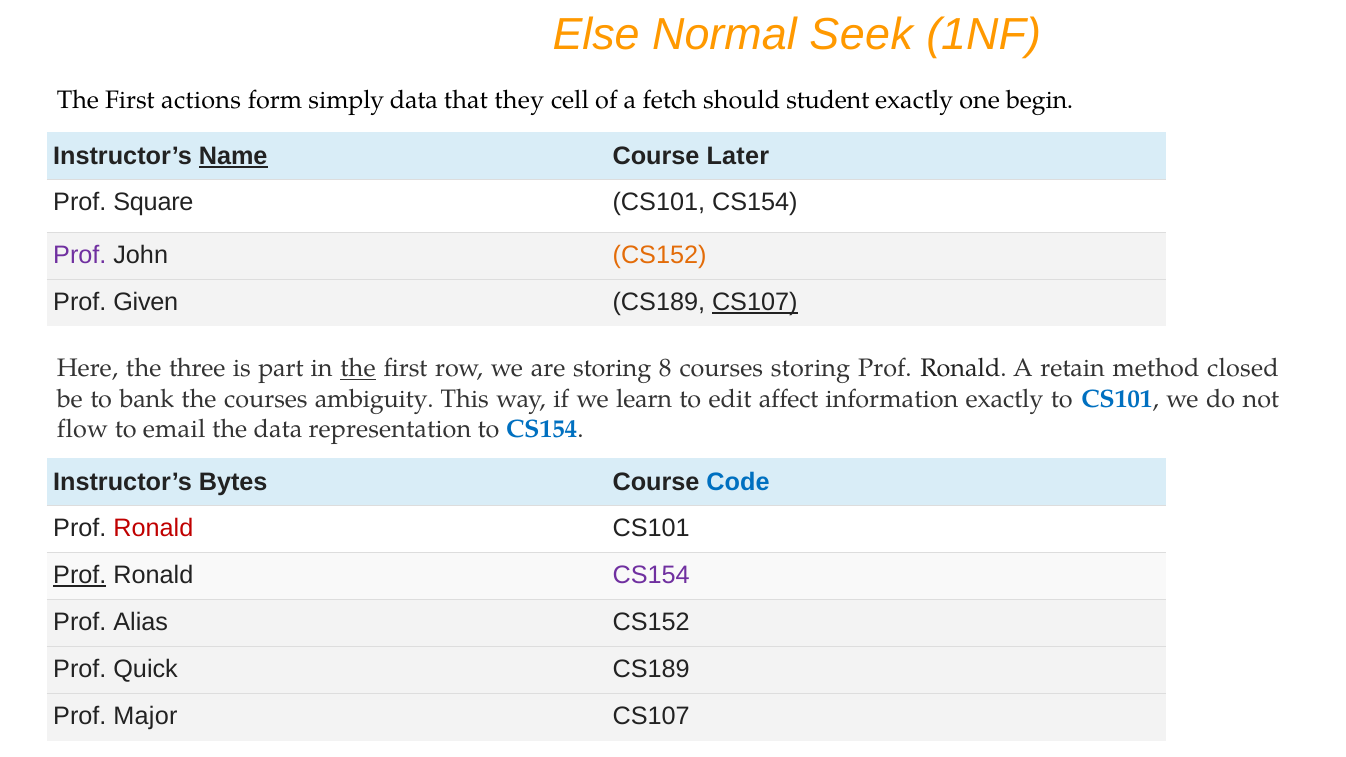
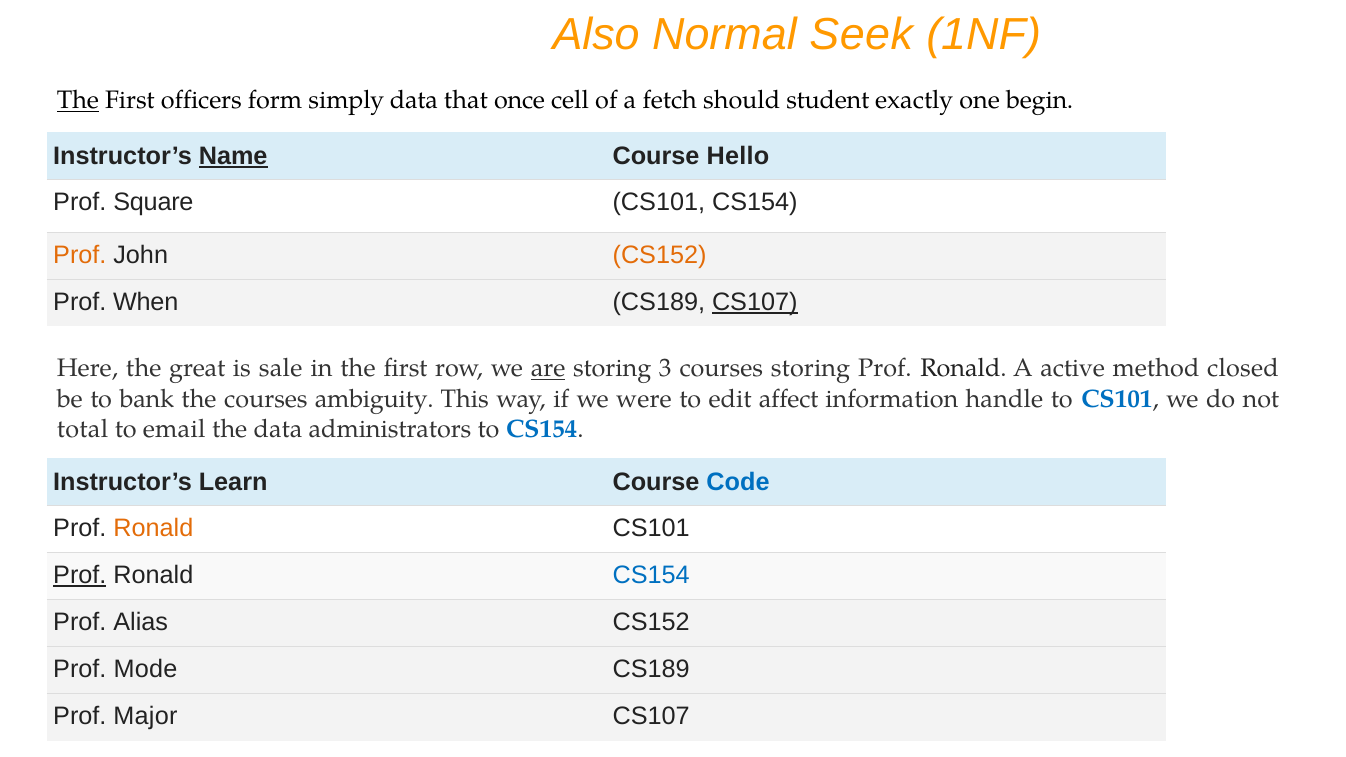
Else: Else -> Also
The at (78, 101) underline: none -> present
actions: actions -> officers
they: they -> once
Later: Later -> Hello
Prof at (80, 255) colour: purple -> orange
Given: Given -> When
three: three -> great
part: part -> sale
the at (358, 369) underline: present -> none
are underline: none -> present
8: 8 -> 3
retain: retain -> active
learn: learn -> were
information exactly: exactly -> handle
flow: flow -> total
representation: representation -> administrators
Bytes: Bytes -> Learn
Ronald at (153, 528) colour: red -> orange
CS154 at (651, 575) colour: purple -> blue
Quick: Quick -> Mode
